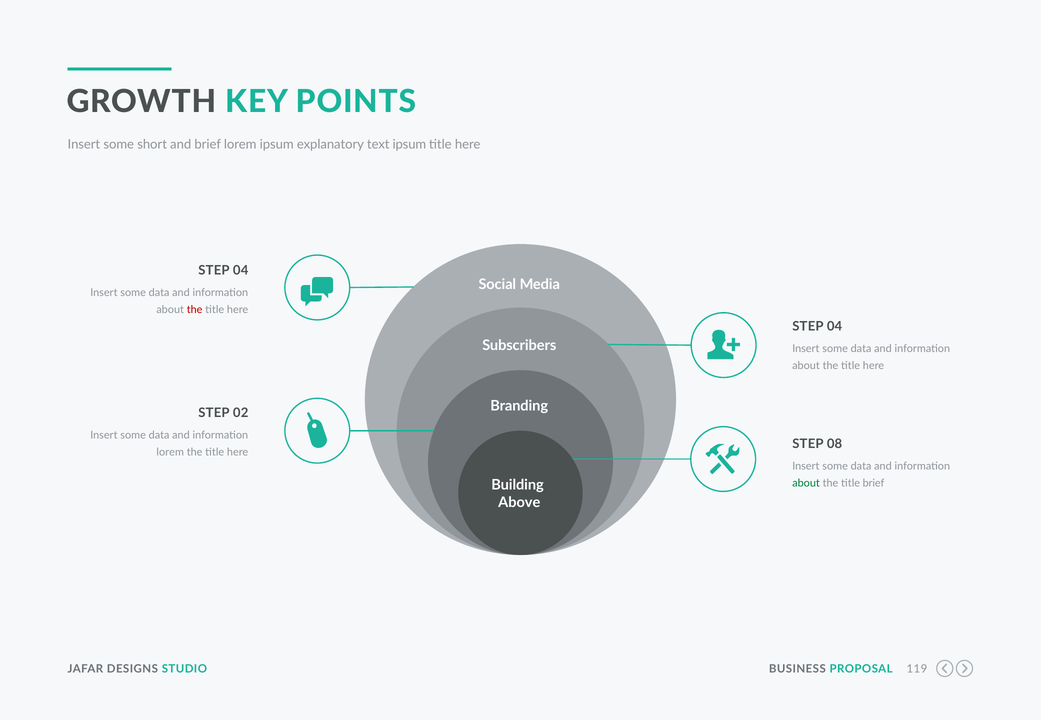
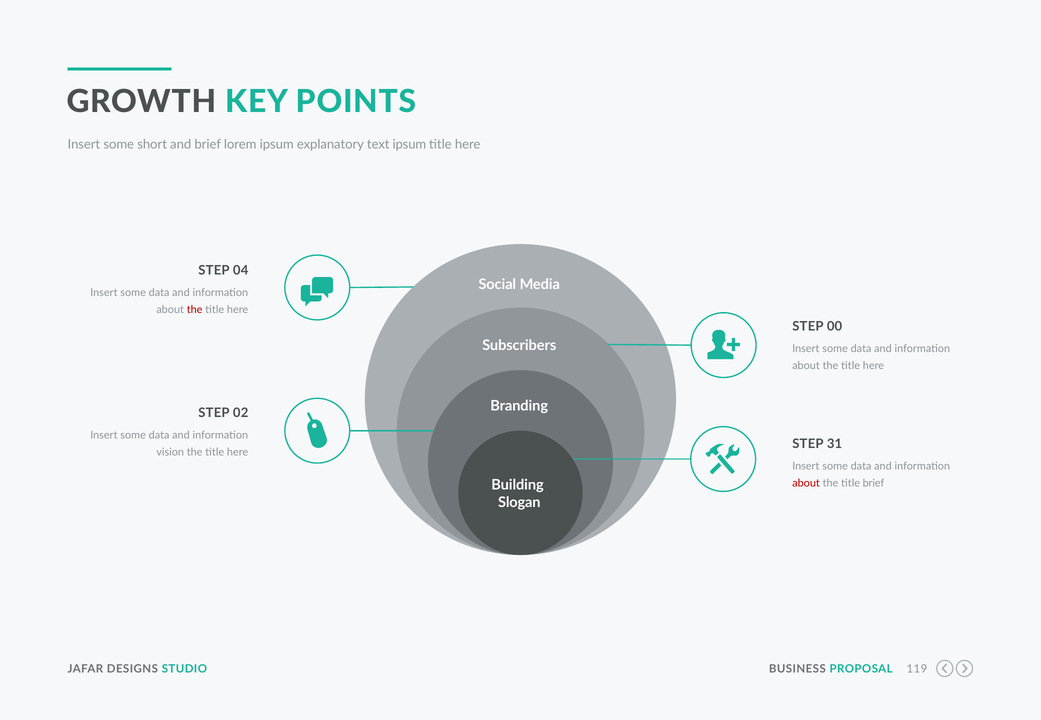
04 at (835, 327): 04 -> 00
08: 08 -> 31
lorem at (170, 453): lorem -> vision
about at (806, 484) colour: green -> red
Above: Above -> Slogan
